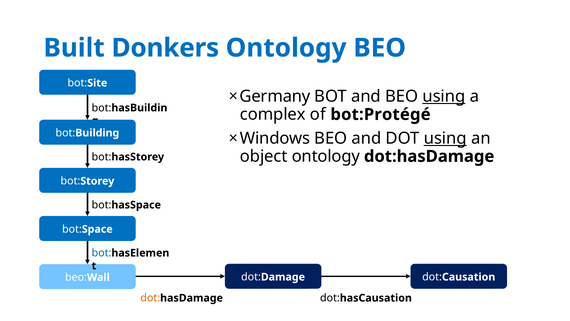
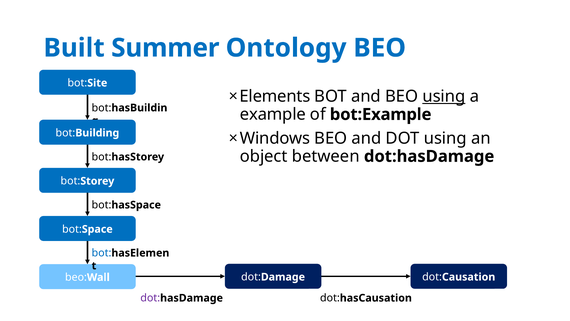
Donkers: Donkers -> Summer
Germany: Germany -> Elements
complex: complex -> example
bot:Protégé: bot:Protégé -> bot:Example
using at (445, 138) underline: present -> none
object ontology: ontology -> between
dot at (150, 298) colour: orange -> purple
